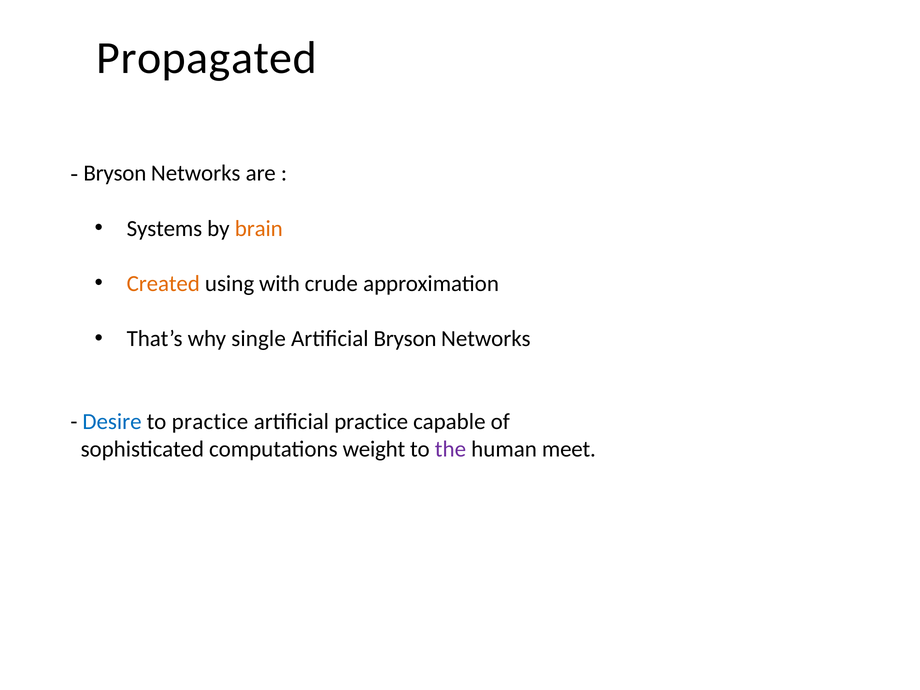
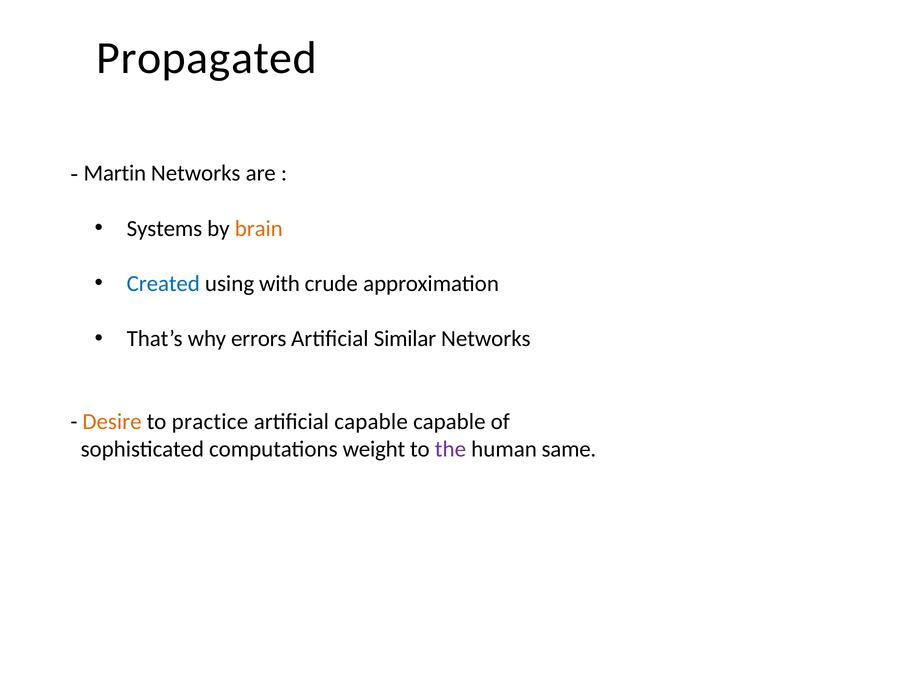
Bryson at (115, 173): Bryson -> Martin
Created colour: orange -> blue
single: single -> errors
Artificial Bryson: Bryson -> Similar
Desire colour: blue -> orange
artificial practice: practice -> capable
meet: meet -> same
